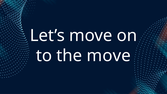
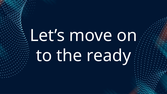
the move: move -> ready
